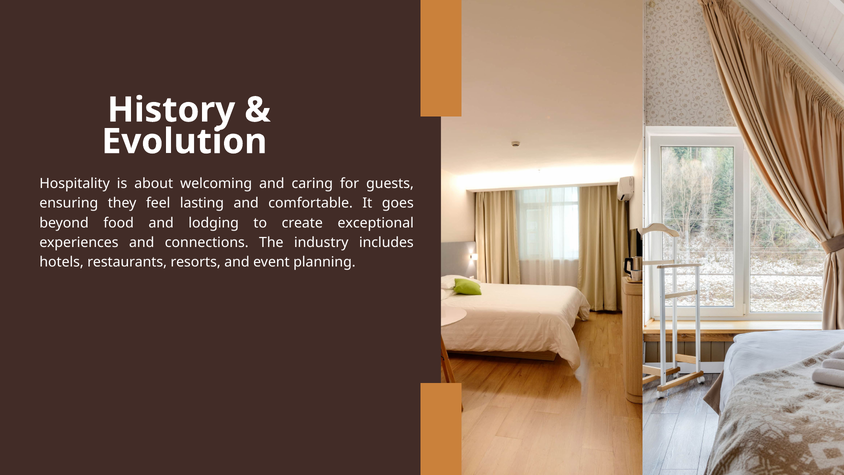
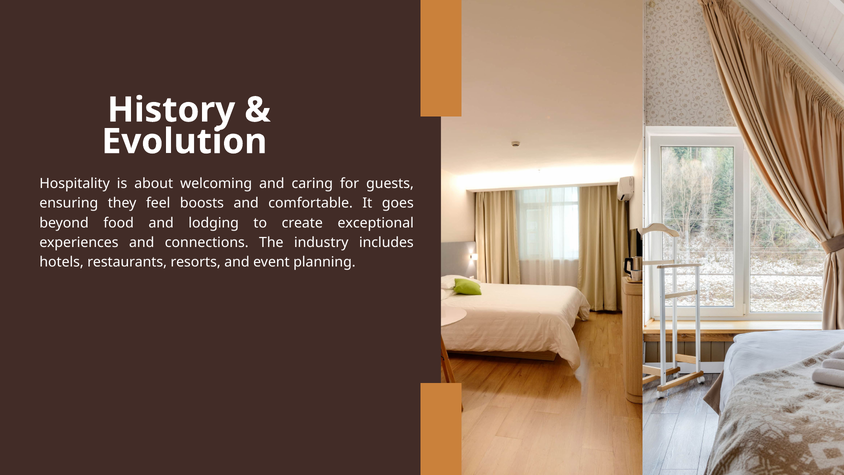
lasting: lasting -> boosts
